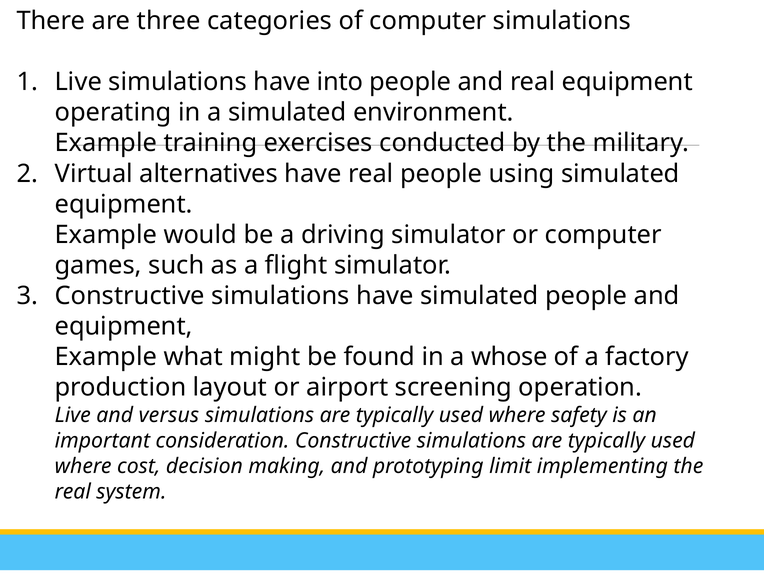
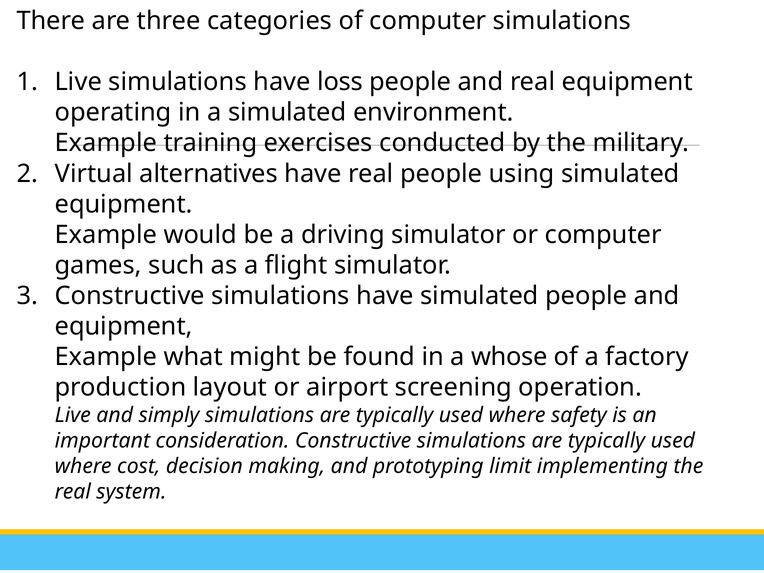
into: into -> loss
versus: versus -> simply
